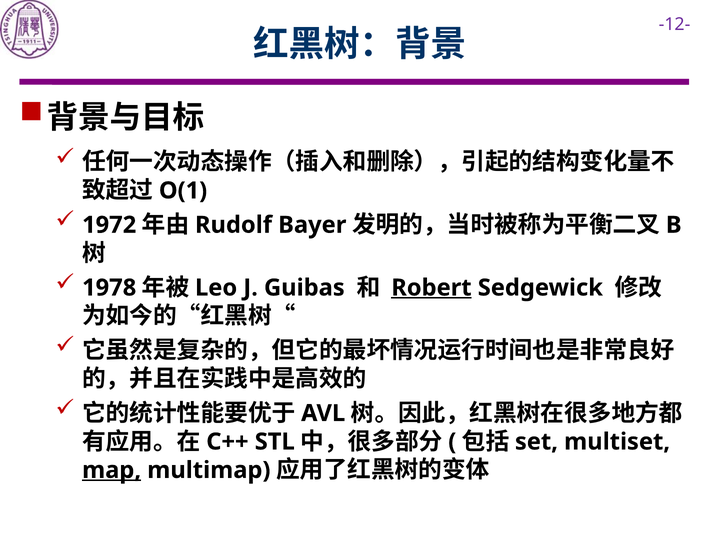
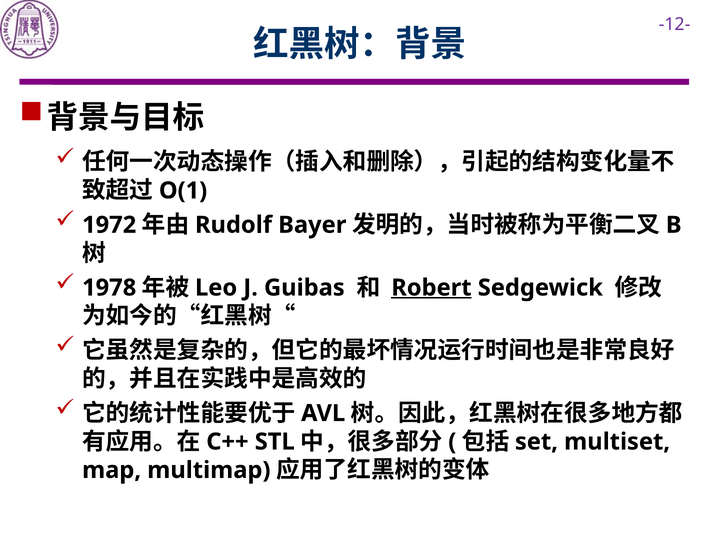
map underline: present -> none
